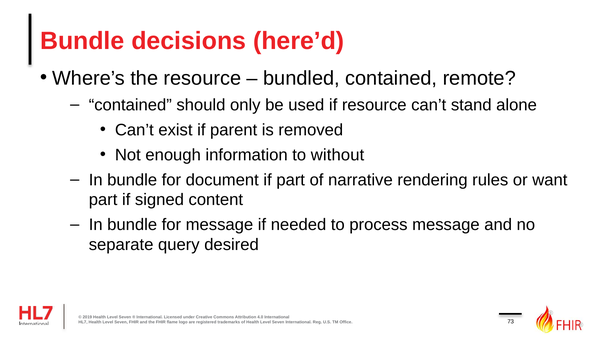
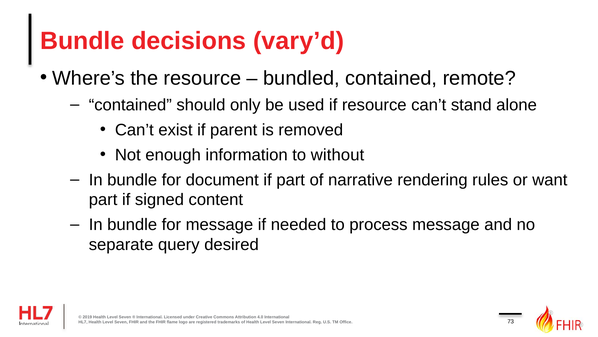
here’d: here’d -> vary’d
